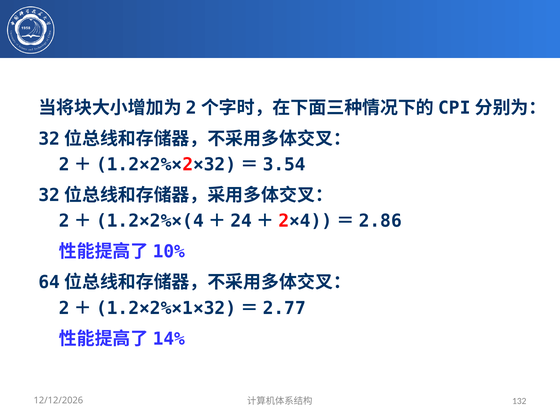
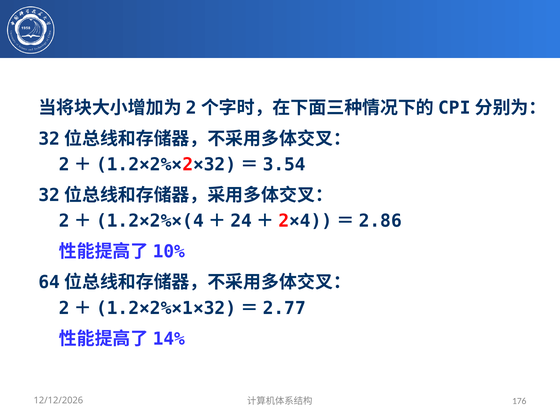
132: 132 -> 176
